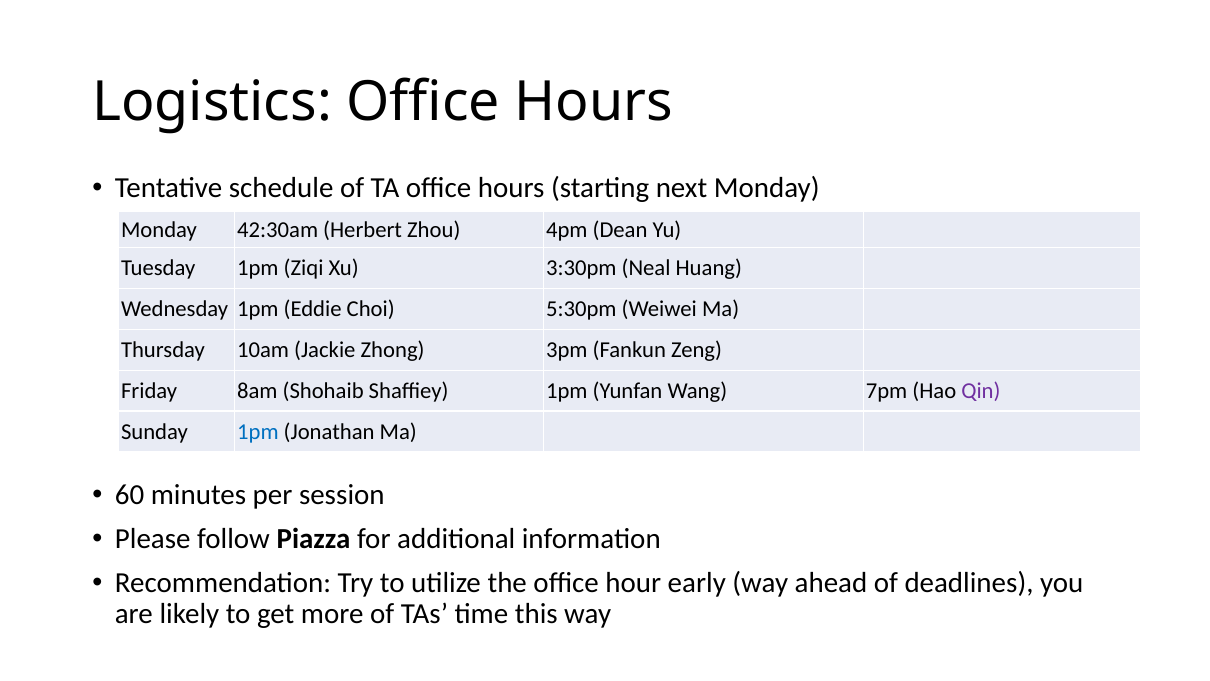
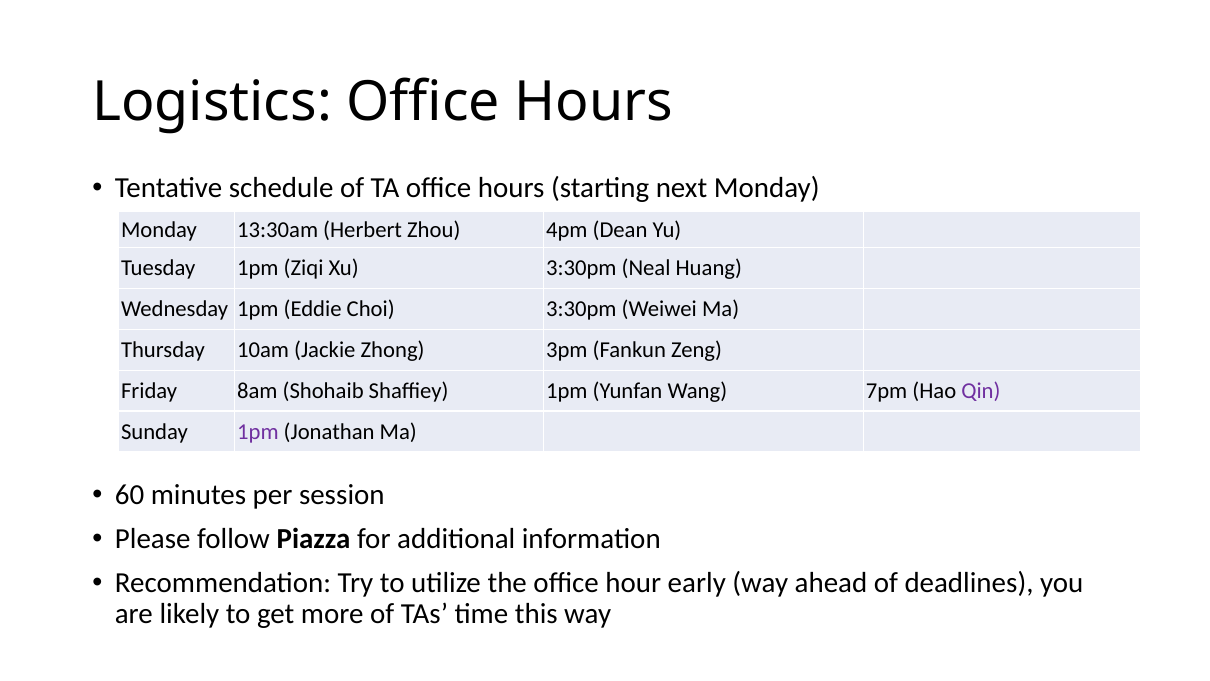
42:30am: 42:30am -> 13:30am
Choi 5:30pm: 5:30pm -> 3:30pm
1pm at (258, 432) colour: blue -> purple
